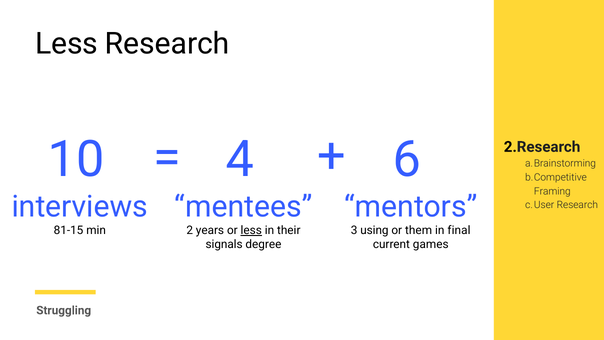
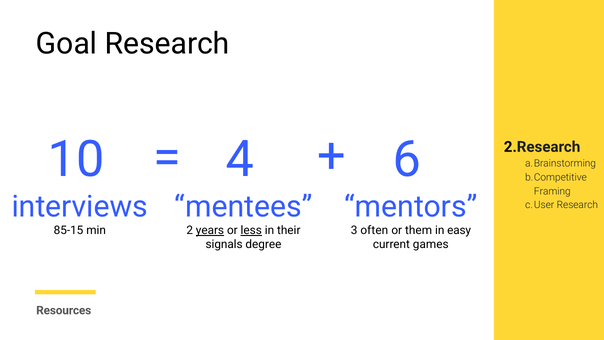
Less at (67, 44): Less -> Goal
81-15: 81-15 -> 85-15
years underline: none -> present
using: using -> often
final: final -> easy
Struggling: Struggling -> Resources
